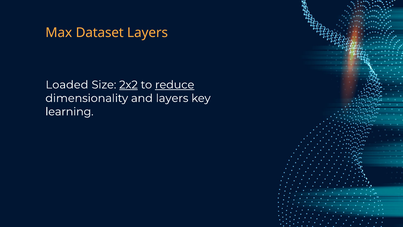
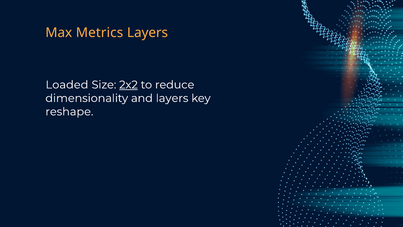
Dataset: Dataset -> Metrics
reduce underline: present -> none
learning: learning -> reshape
